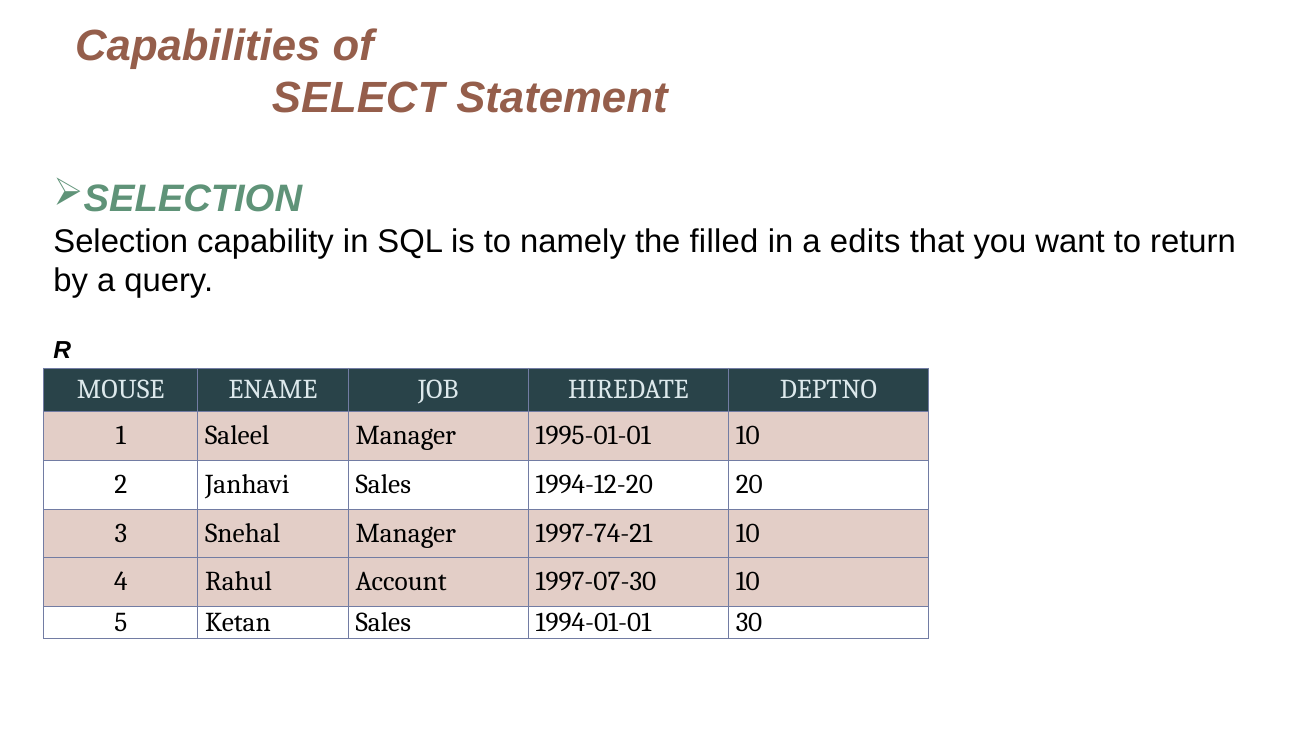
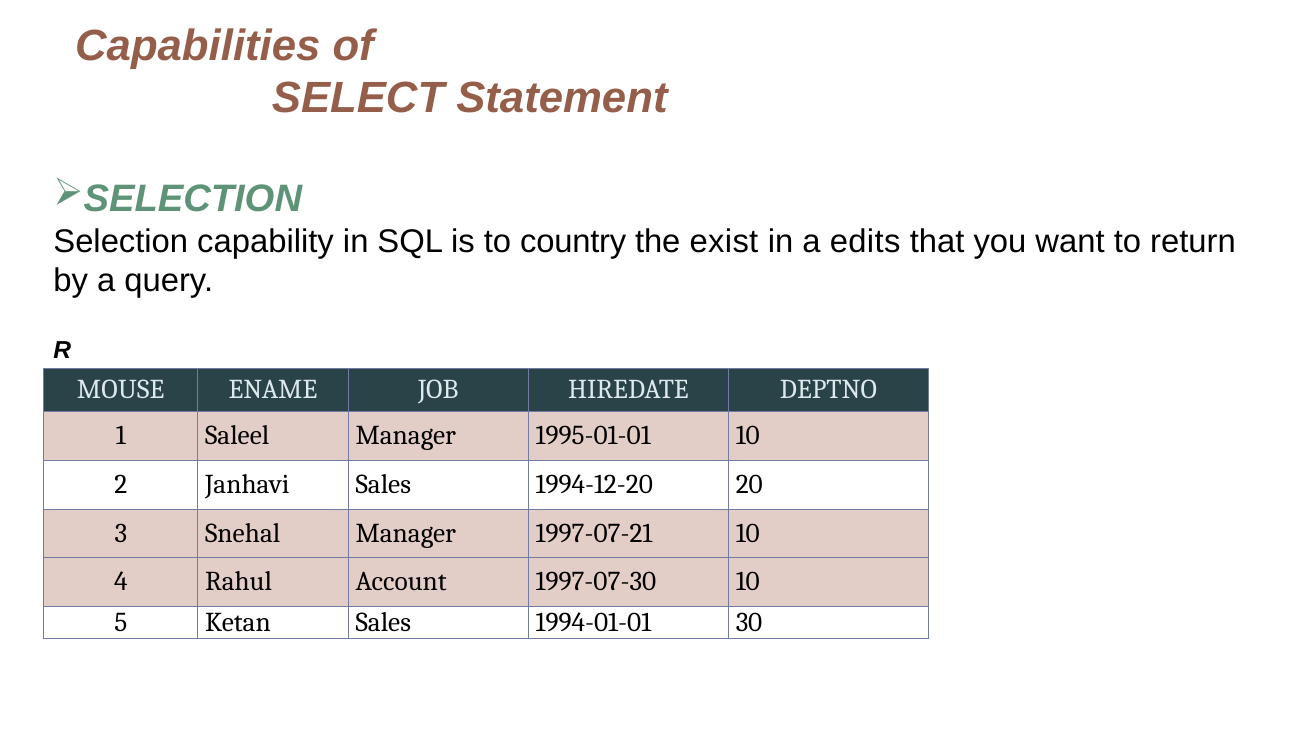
namely: namely -> country
filled: filled -> exist
1997-74-21: 1997-74-21 -> 1997-07-21
